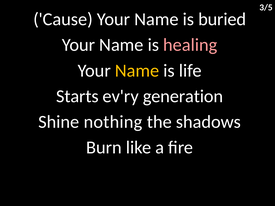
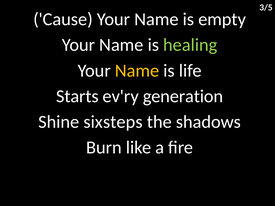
buried: buried -> empty
healing colour: pink -> light green
nothing: nothing -> sixsteps
